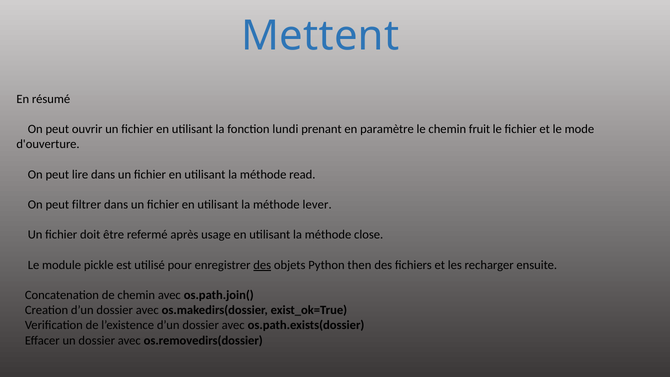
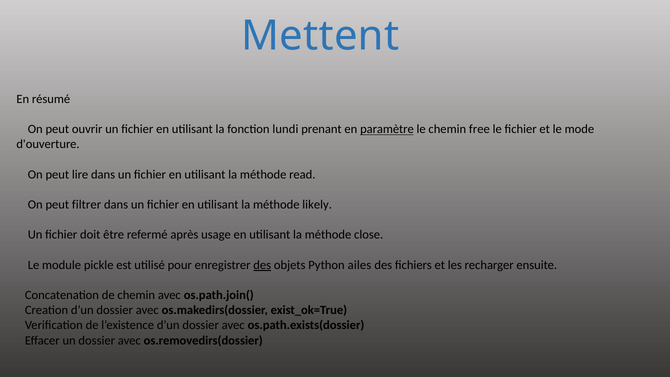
paramètre underline: none -> present
fruit: fruit -> free
lever: lever -> likely
then: then -> ailes
